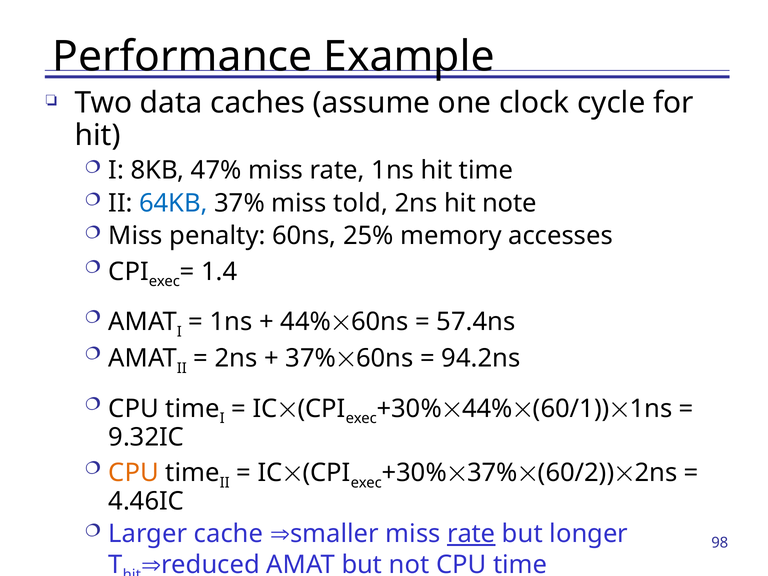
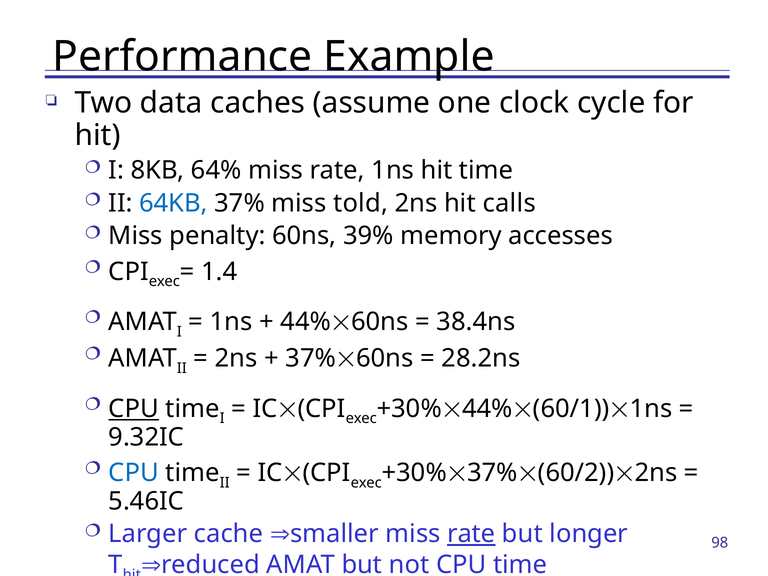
47%: 47% -> 64%
note: note -> calls
25%: 25% -> 39%
57.4ns: 57.4ns -> 38.4ns
94.2ns: 94.2ns -> 28.2ns
CPU at (134, 409) underline: none -> present
CPU at (134, 473) colour: orange -> blue
4.46IC: 4.46IC -> 5.46IC
